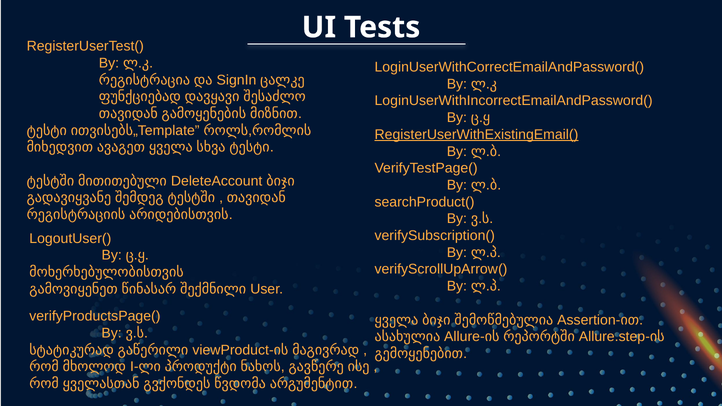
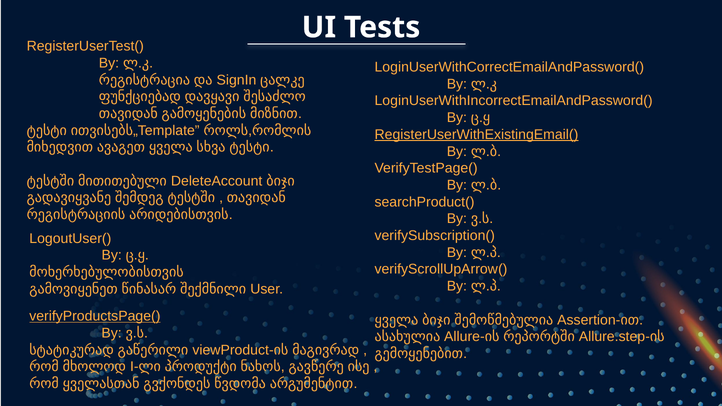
verifyProductsPage( underline: none -> present
